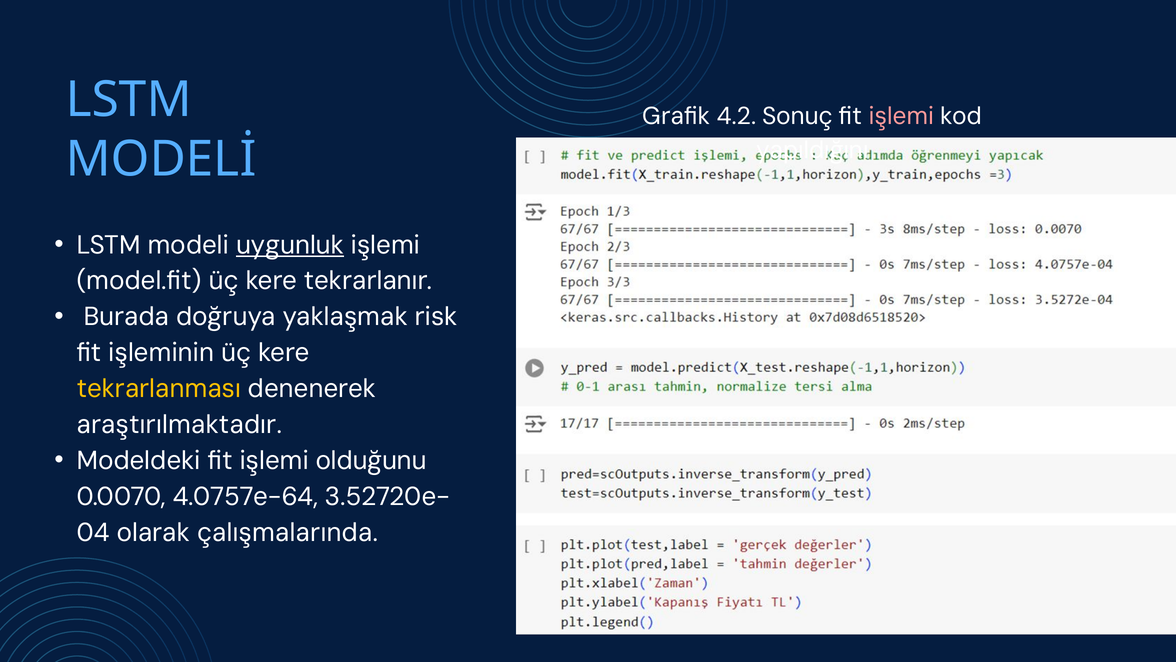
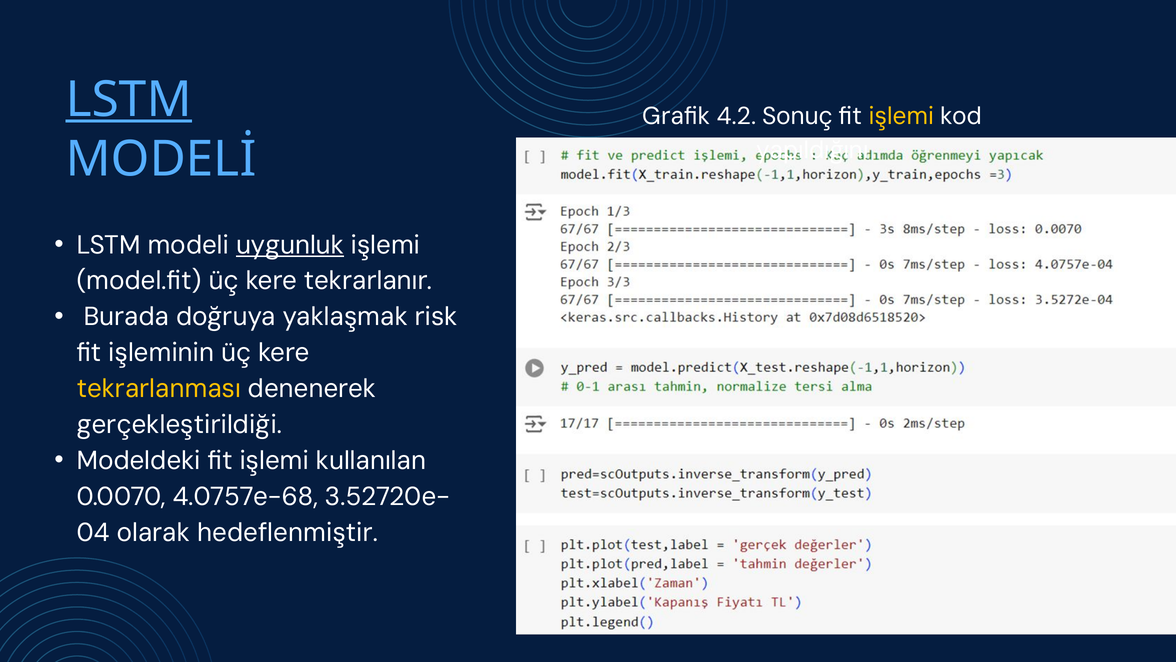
LSTM at (129, 100) underline: none -> present
işlemi at (901, 116) colour: pink -> yellow
araştırılmaktadır: araştırılmaktadır -> gerçekleştirildiği
olduğunu: olduğunu -> kullanılan
4.0757e-64: 4.0757e-64 -> 4.0757e-68
çalışmalarında: çalışmalarında -> hedeflenmiştir
